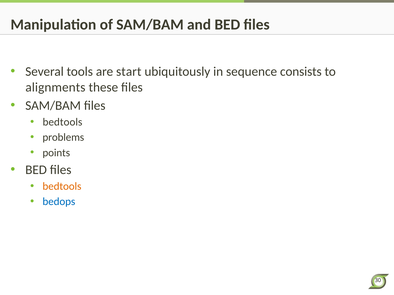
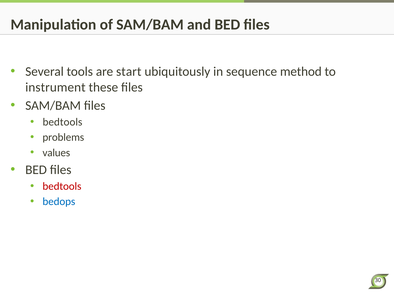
consists: consists -> method
alignments: alignments -> instrument
points: points -> values
bedtools at (62, 187) colour: orange -> red
